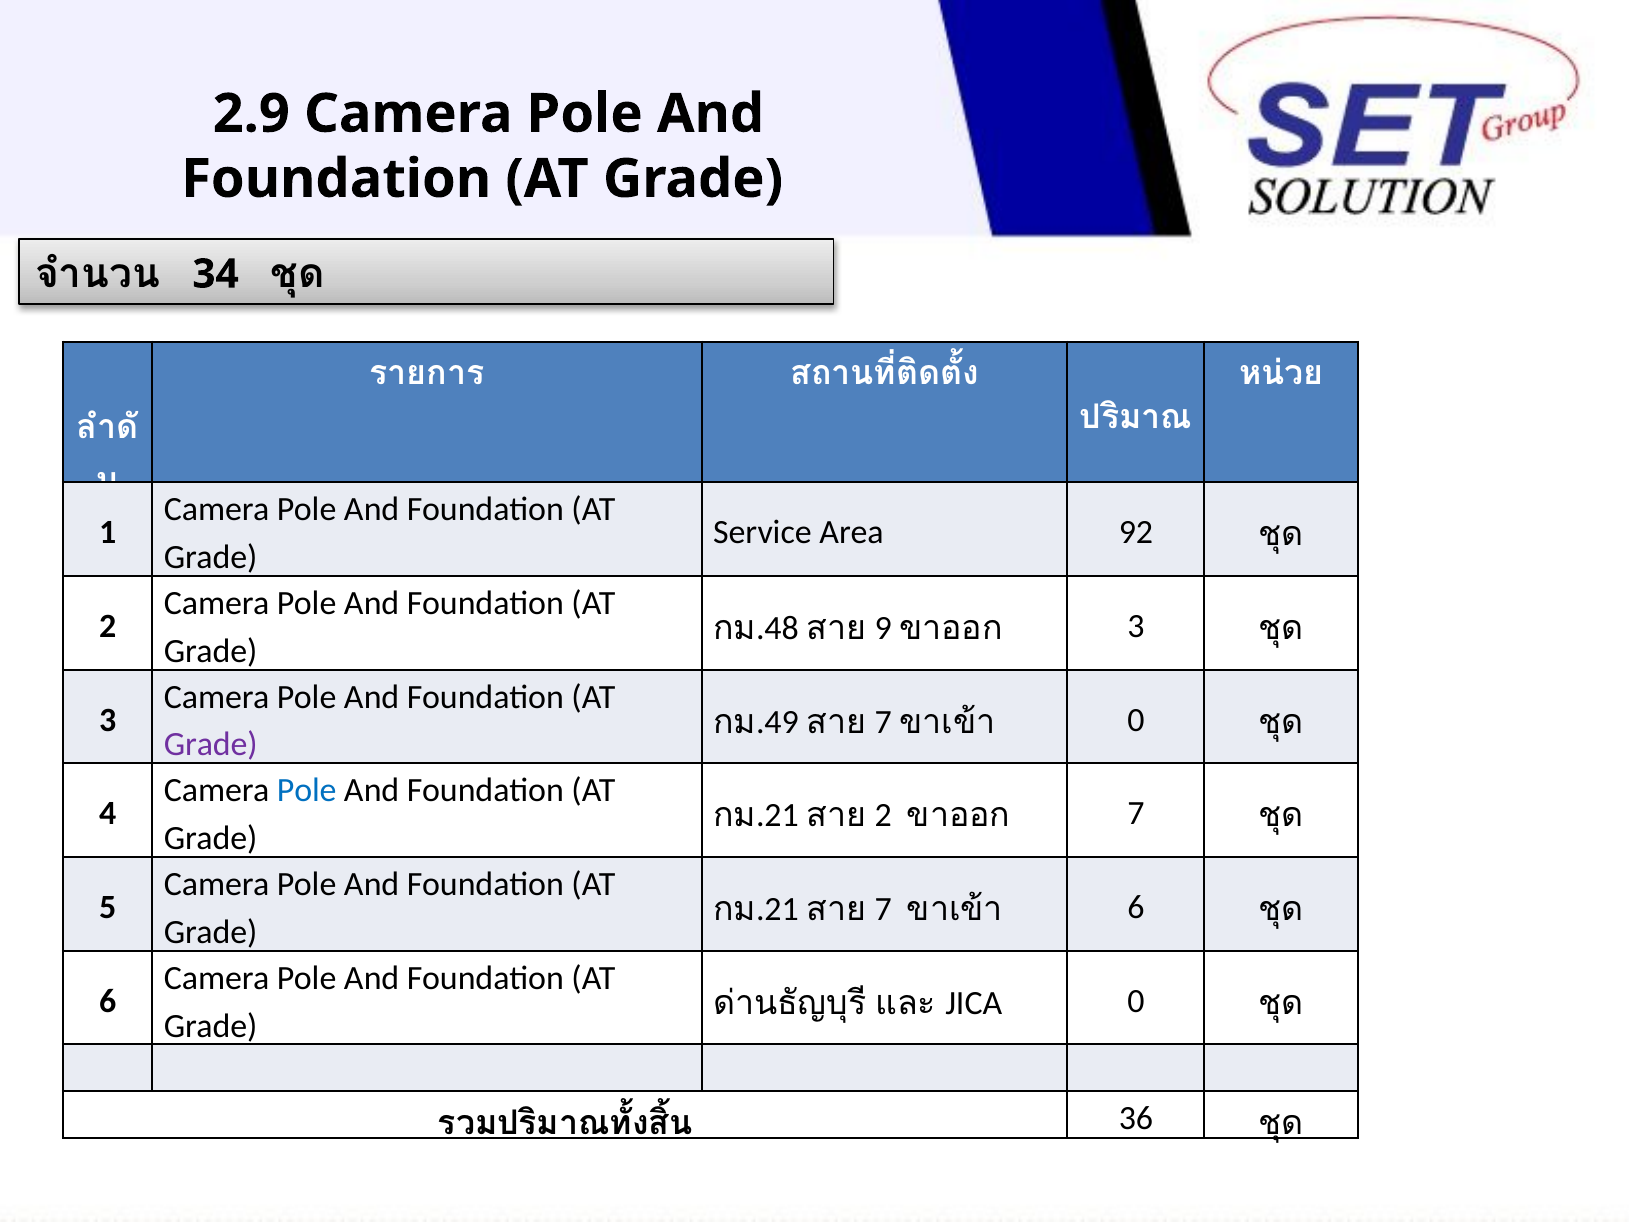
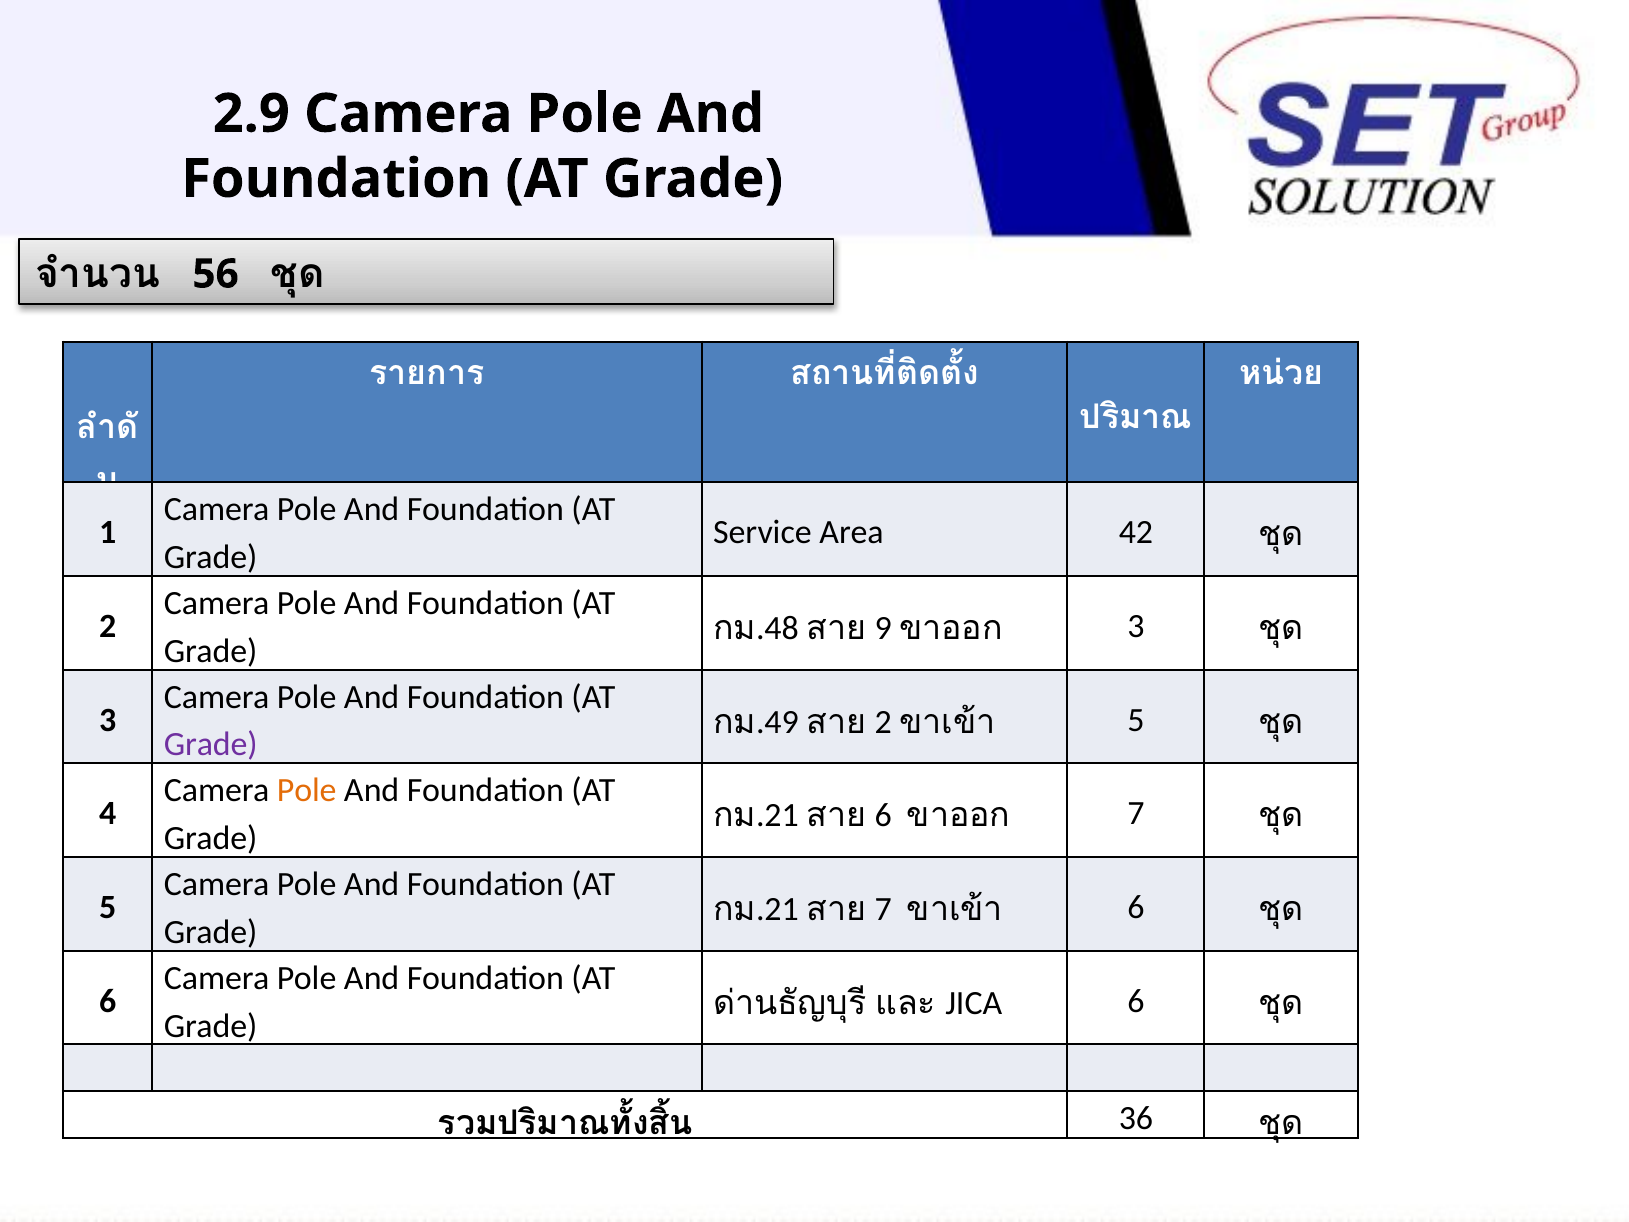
34: 34 -> 56
92: 92 -> 42
7 at (883, 722): 7 -> 2
0 at (1136, 720): 0 -> 5
Pole at (307, 790) colour: blue -> orange
2 at (883, 815): 2 -> 6
JICA 0: 0 -> 6
